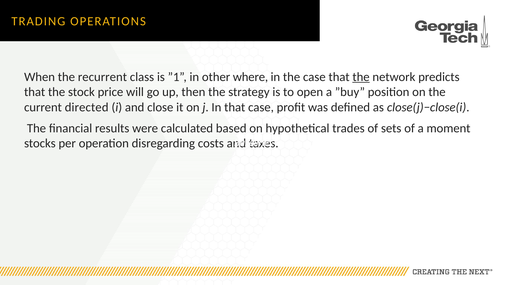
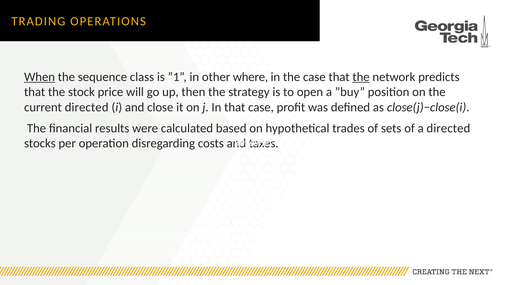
When underline: none -> present
recurrent: recurrent -> sequence
a moment: moment -> directed
